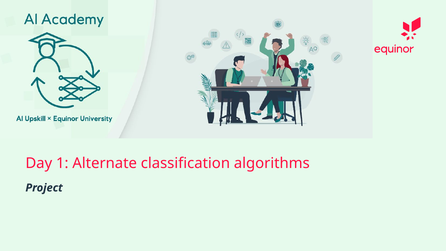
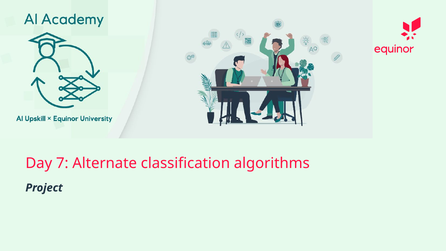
1: 1 -> 7
